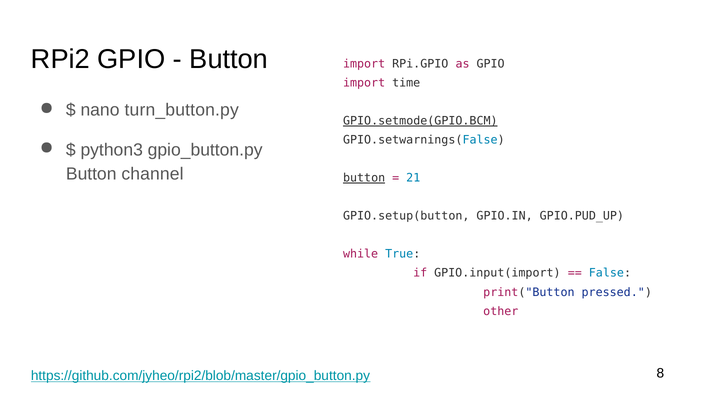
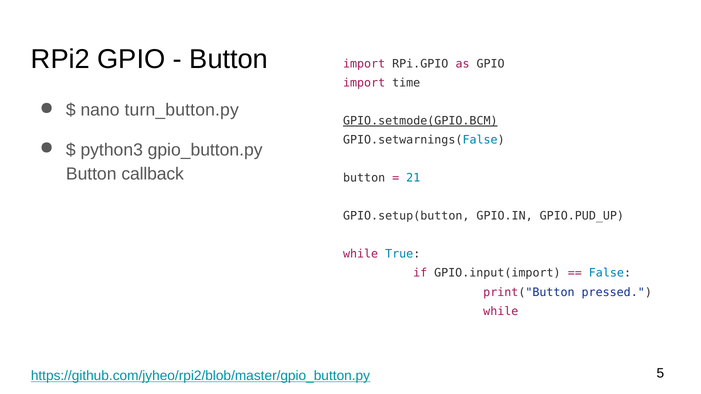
channel: channel -> callback
button at (364, 178) underline: present -> none
other at (501, 311): other -> while
8: 8 -> 5
